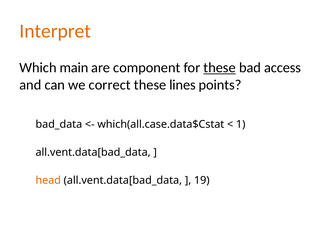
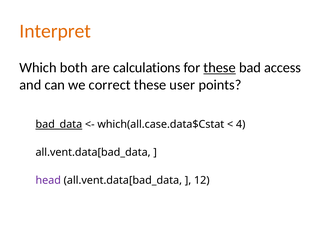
main: main -> both
component: component -> calculations
lines: lines -> user
bad_data underline: none -> present
1: 1 -> 4
head colour: orange -> purple
19: 19 -> 12
